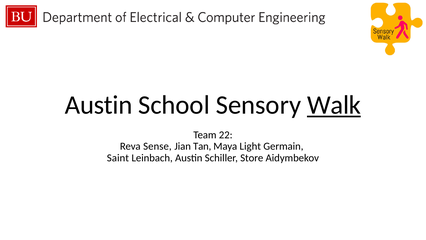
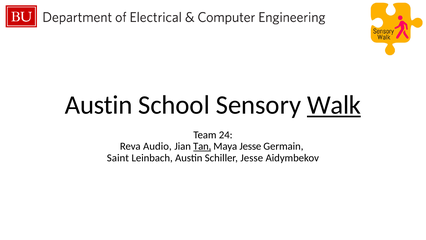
22: 22 -> 24
Sense: Sense -> Audio
Tan underline: none -> present
Maya Light: Light -> Jesse
Schiller Store: Store -> Jesse
